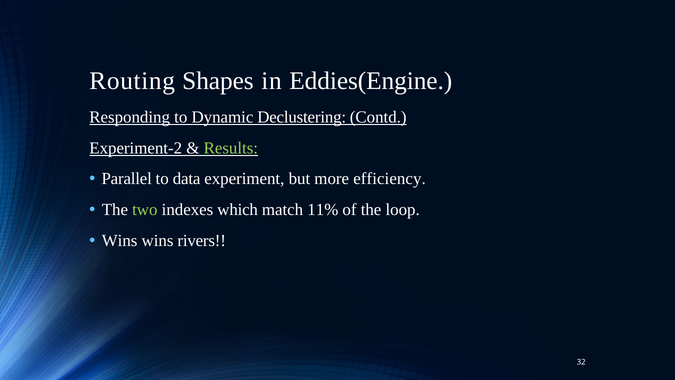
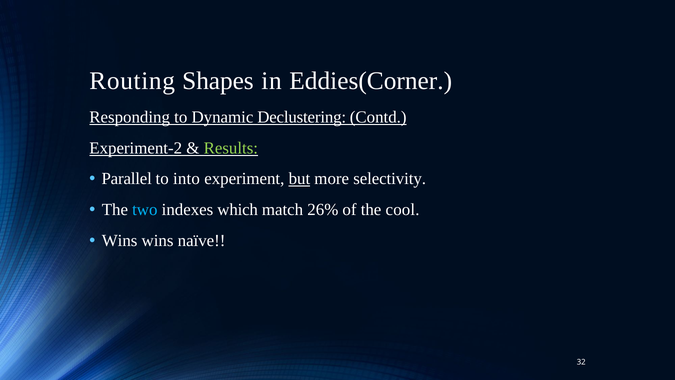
Eddies(Engine: Eddies(Engine -> Eddies(Corner
data: data -> into
but underline: none -> present
efficiency: efficiency -> selectivity
two colour: light green -> light blue
11%: 11% -> 26%
loop: loop -> cool
rivers: rivers -> naïve
